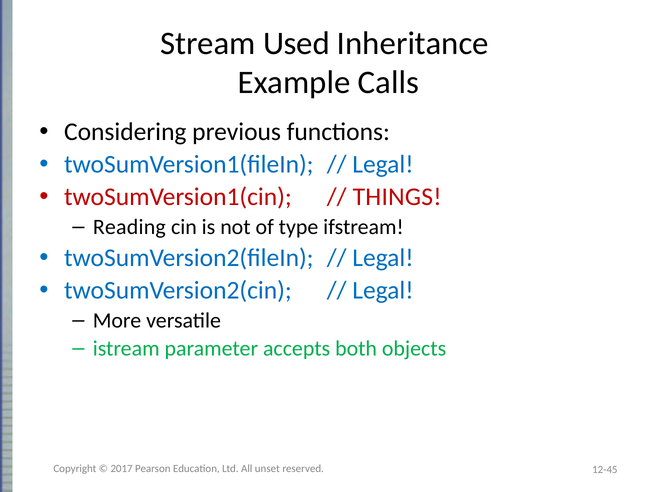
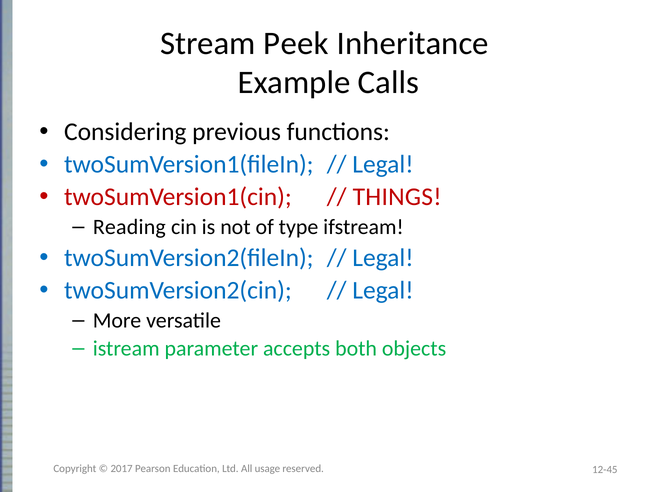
Used: Used -> Peek
unset: unset -> usage
